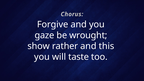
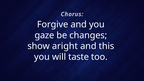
wrought: wrought -> changes
rather: rather -> aright
